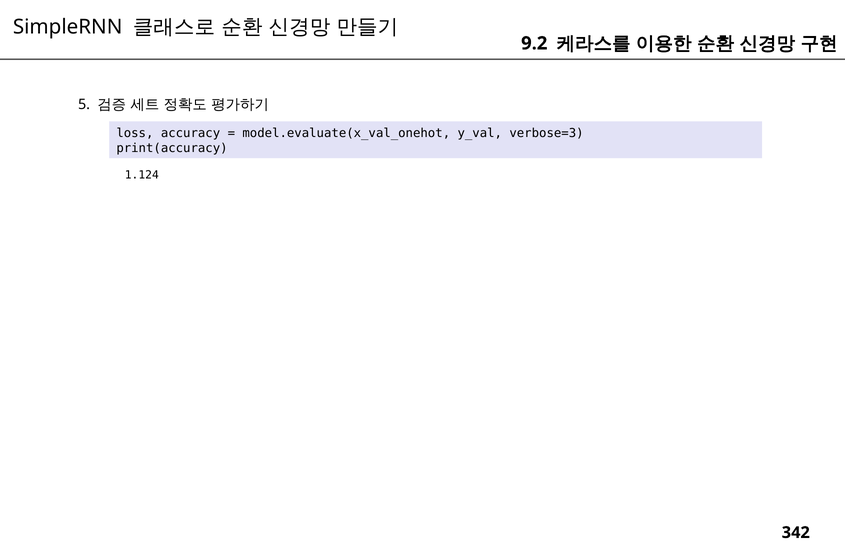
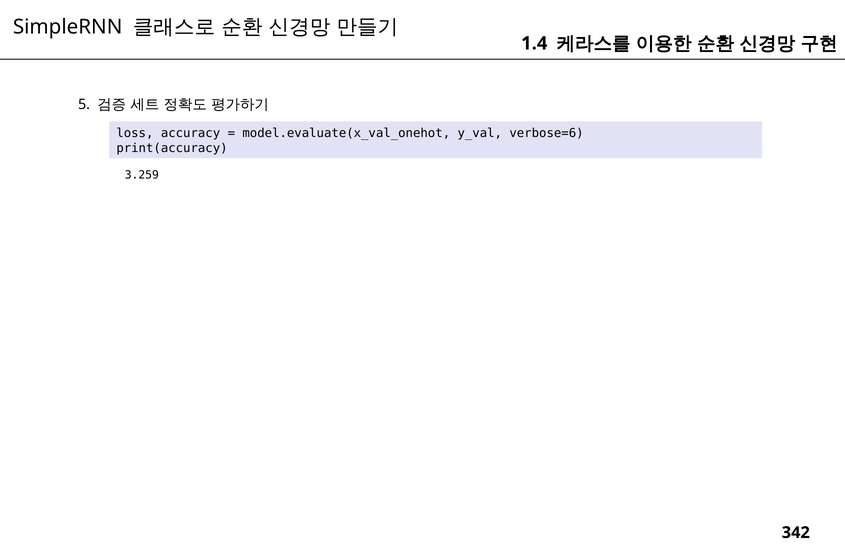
9.2: 9.2 -> 1.4
verbose=3: verbose=3 -> verbose=6
1.124: 1.124 -> 3.259
